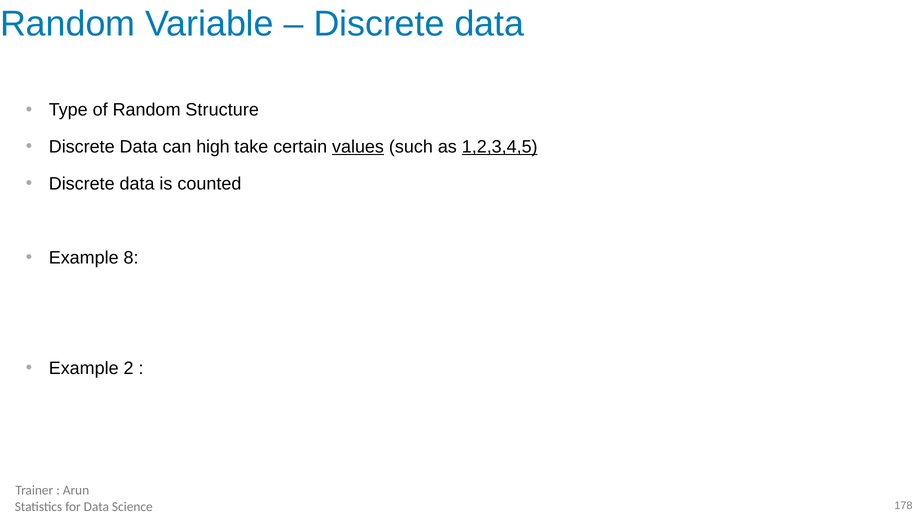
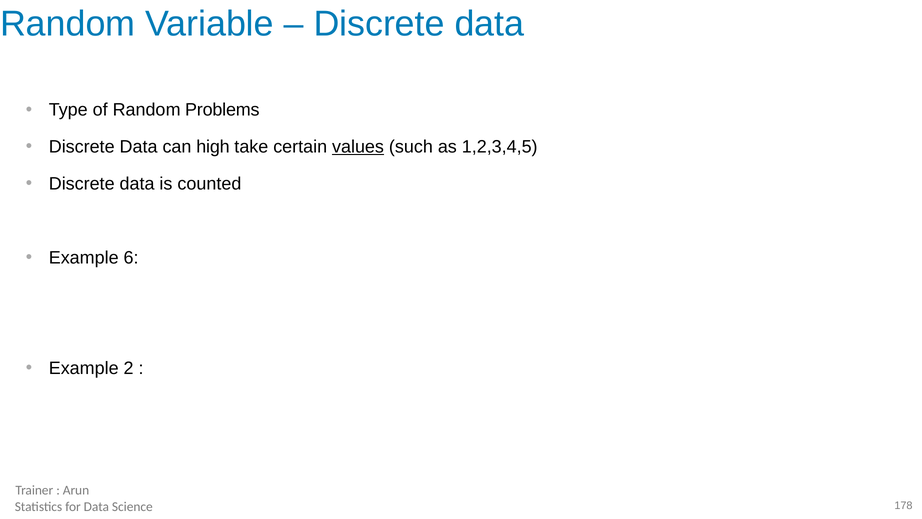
Structure: Structure -> Problems
1,2,3,4,5 underline: present -> none
8: 8 -> 6
